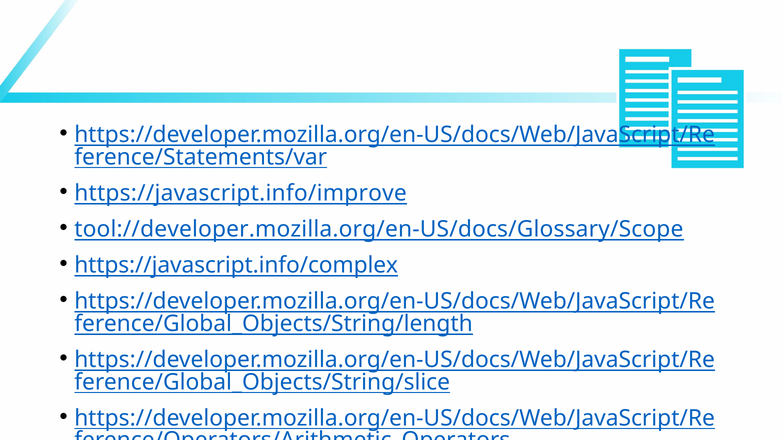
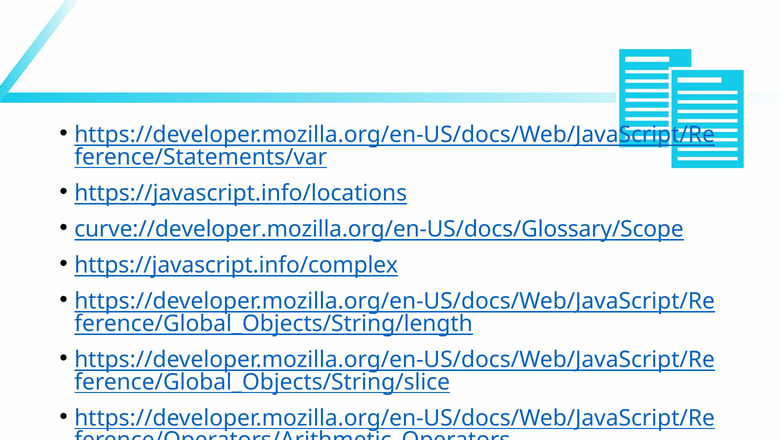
https://javascript.info/improve: https://javascript.info/improve -> https://javascript.info/locations
tool://developer.mozilla.org/en-US/docs/Glossary/Scope: tool://developer.mozilla.org/en-US/docs/Glossary/Scope -> curve://developer.mozilla.org/en-US/docs/Glossary/Scope
